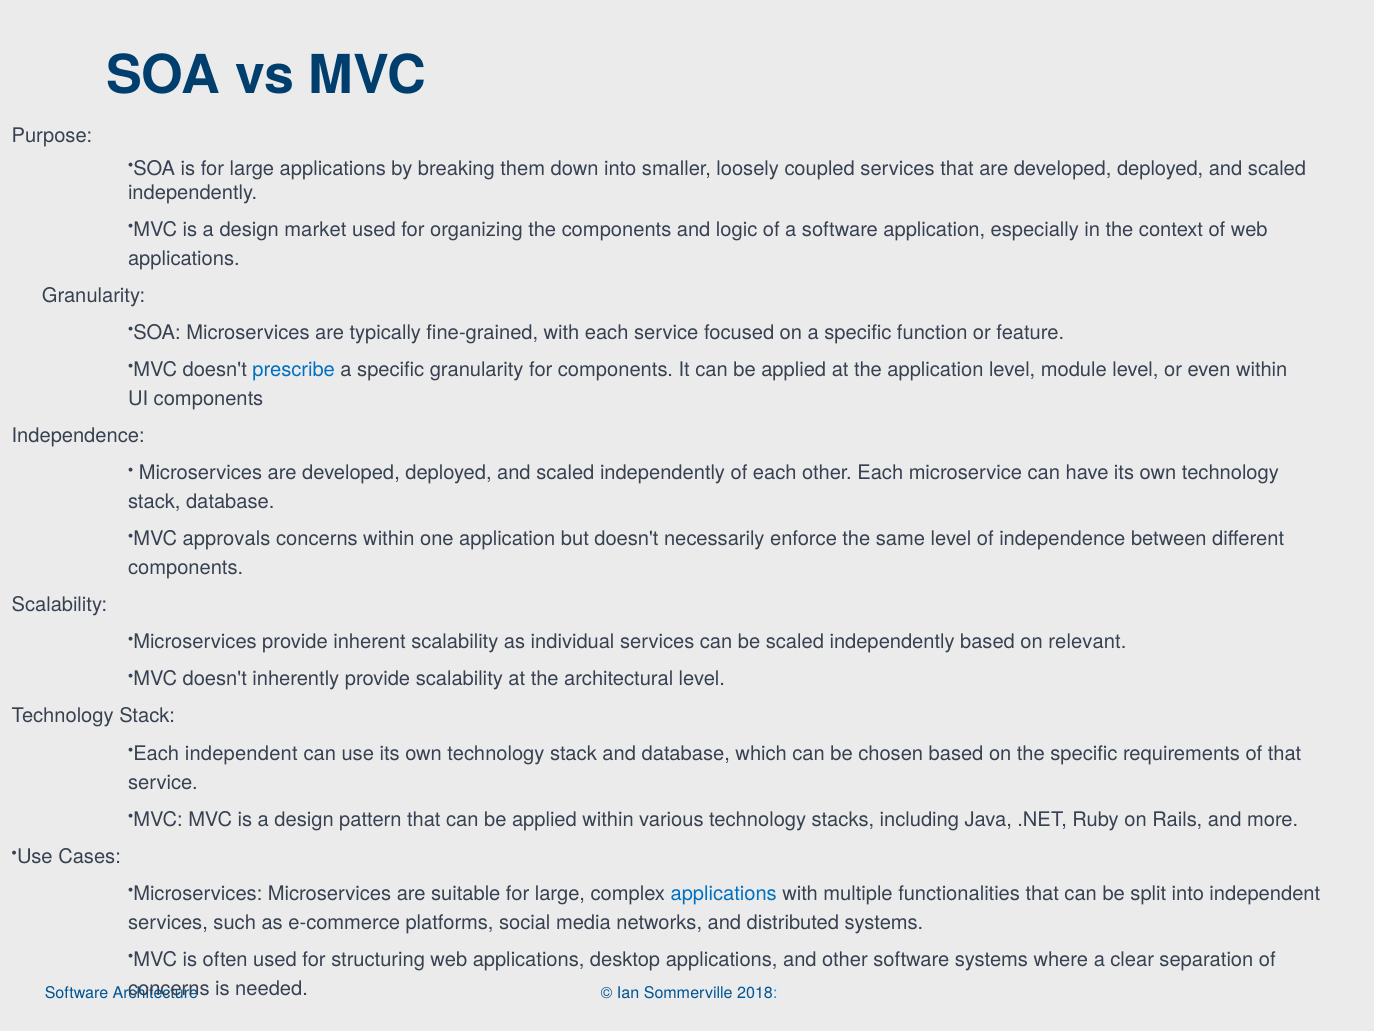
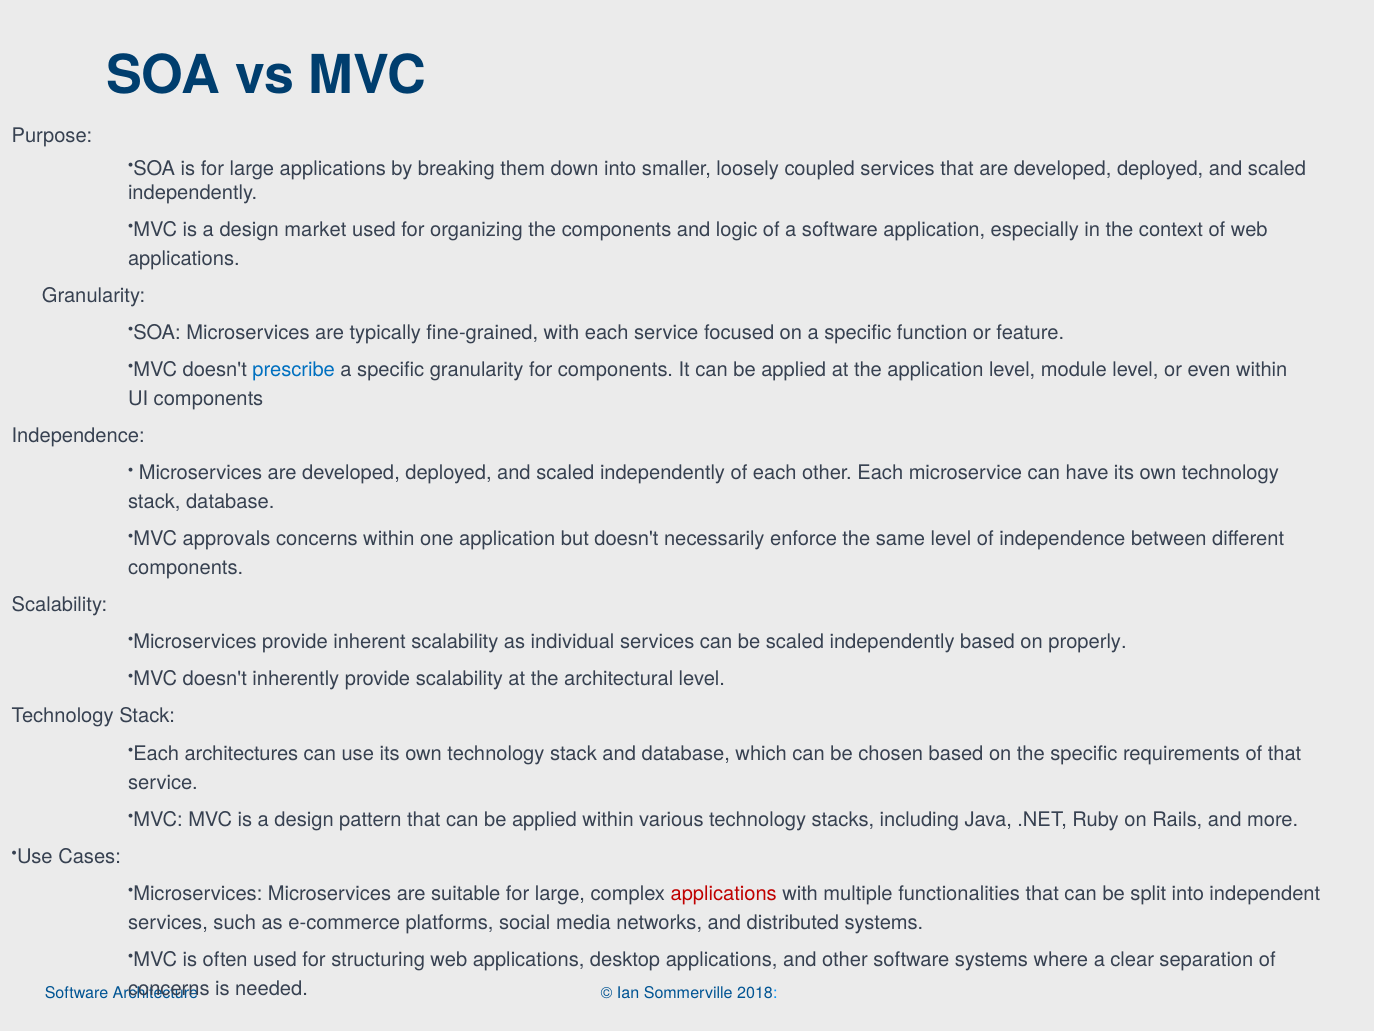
relevant: relevant -> properly
Each independent: independent -> architectures
applications at (724, 893) colour: blue -> red
